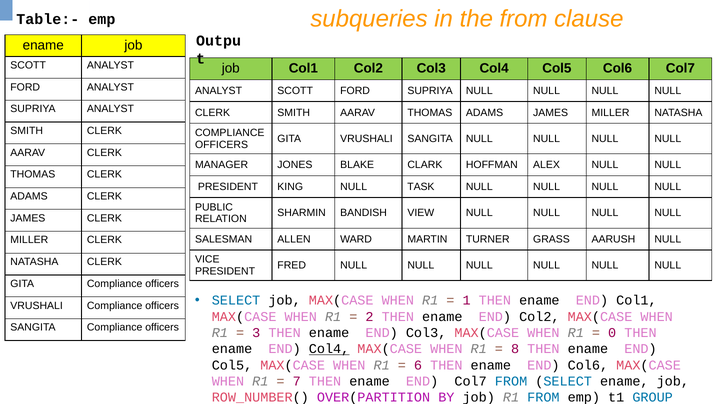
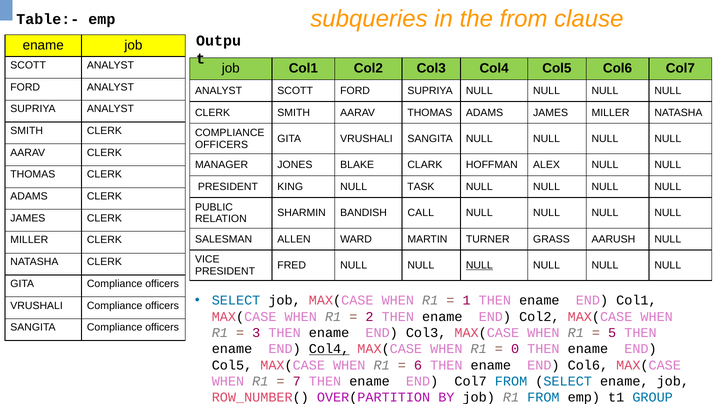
VIEW: VIEW -> CALL
NULL at (479, 266) underline: none -> present
0: 0 -> 5
8: 8 -> 0
